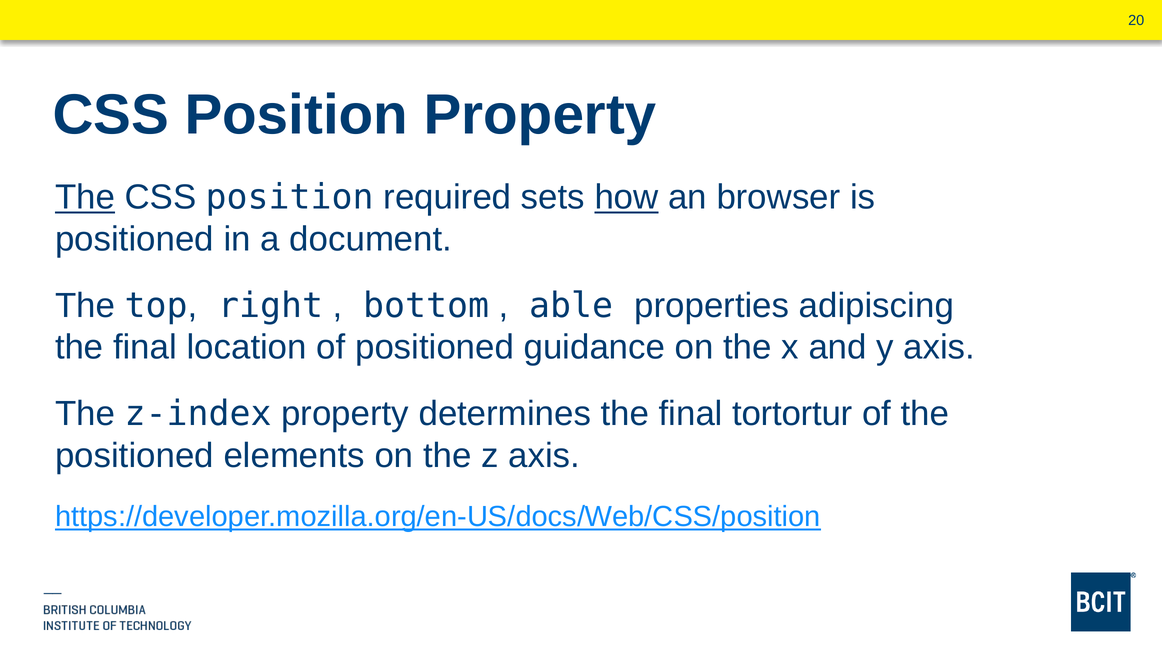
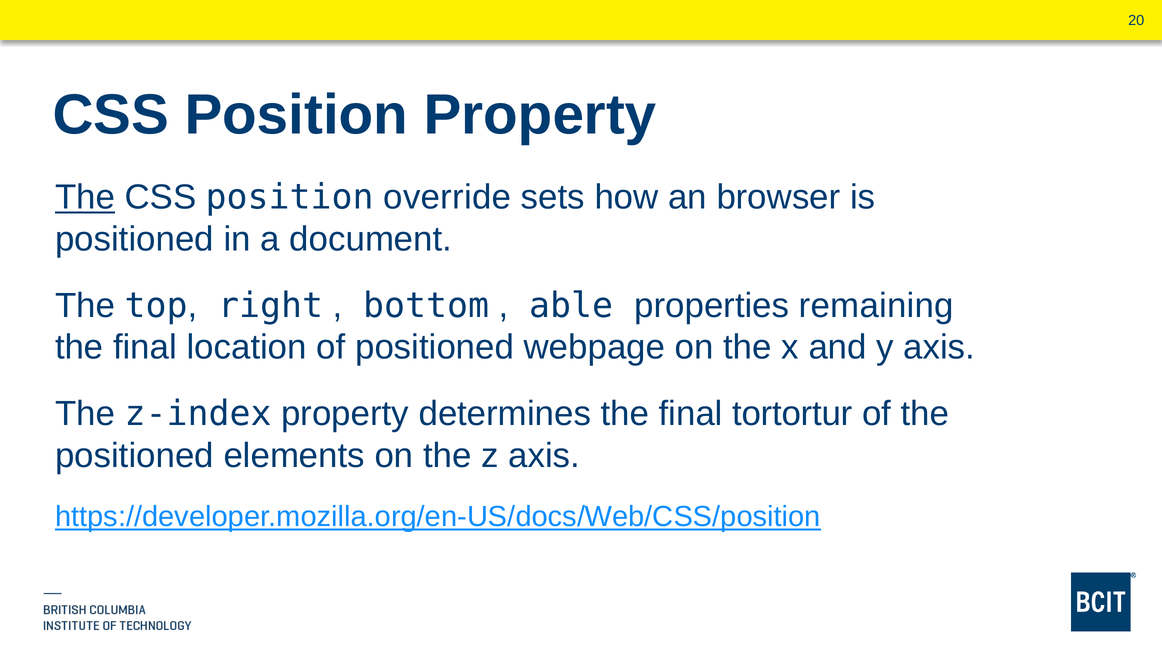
required: required -> override
how underline: present -> none
adipiscing: adipiscing -> remaining
guidance: guidance -> webpage
